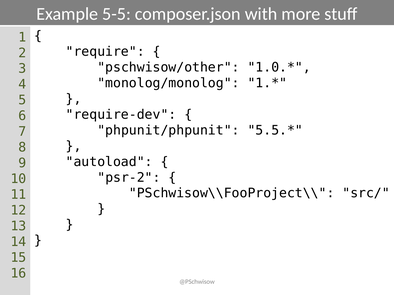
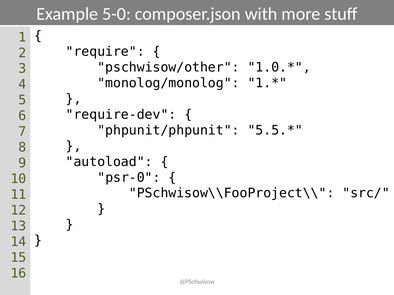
5-5: 5-5 -> 5-0
psr-2: psr-2 -> psr-0
